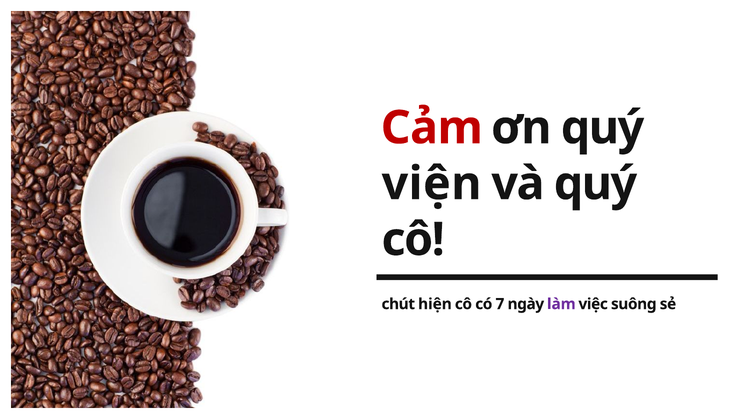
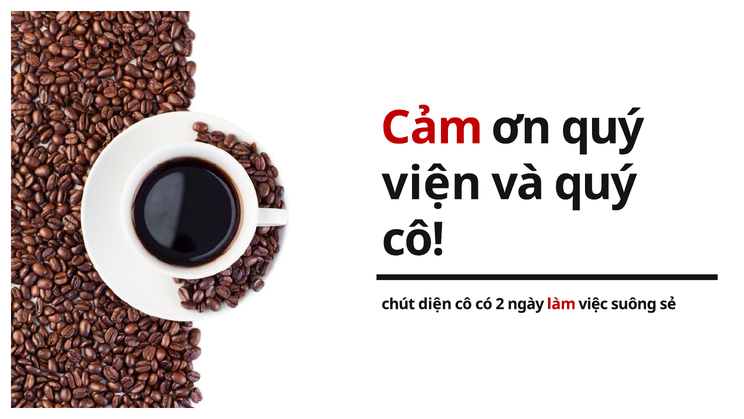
hiện: hiện -> diện
7: 7 -> 2
làm colour: purple -> red
